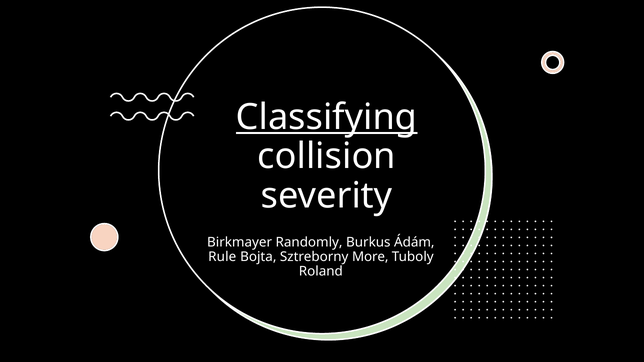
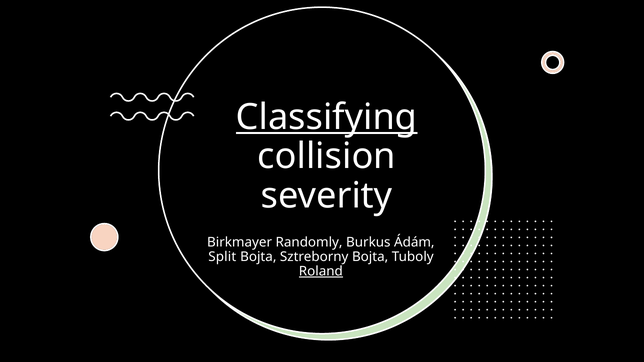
Rule: Rule -> Split
Sztreborny More: More -> Bojta
Roland underline: none -> present
